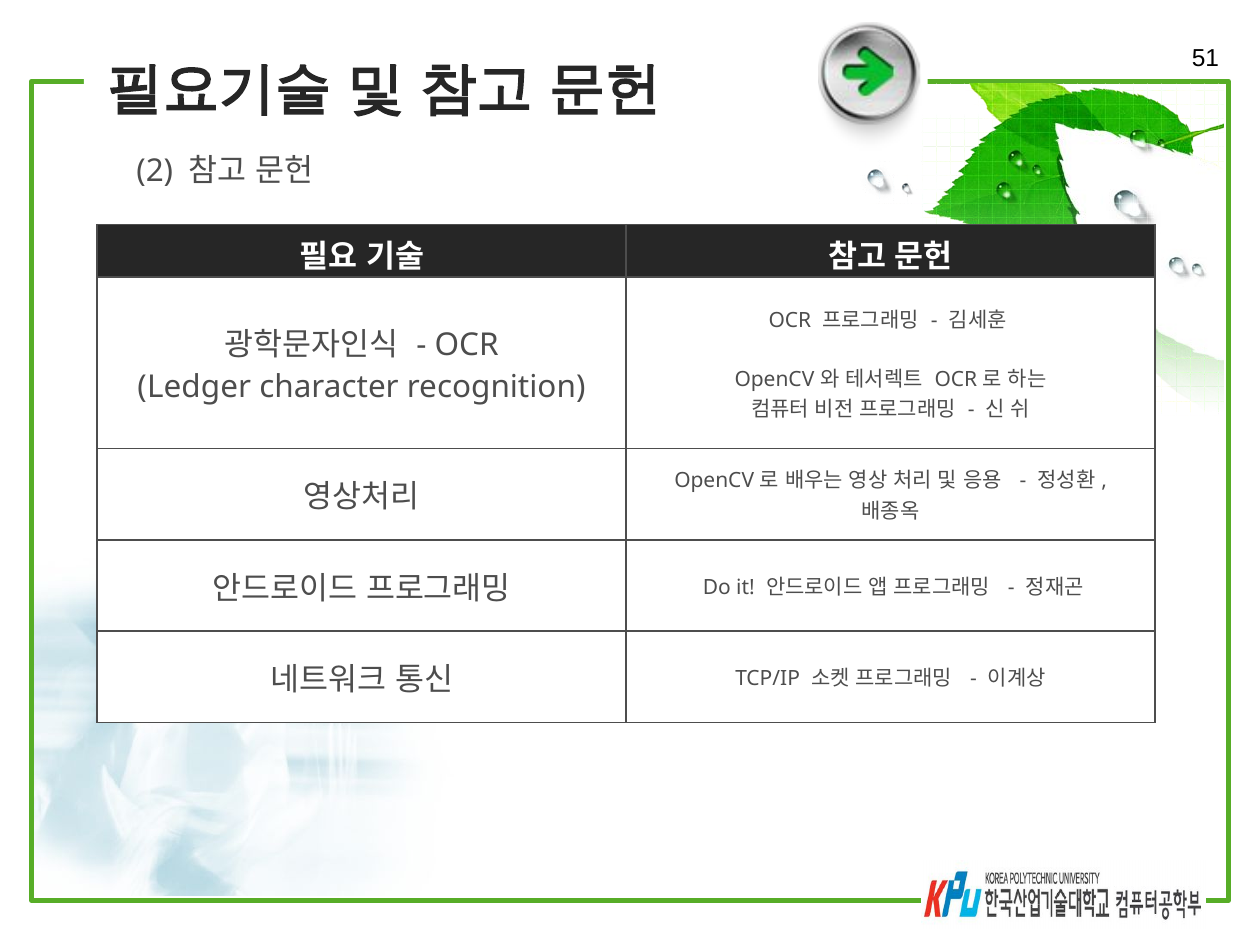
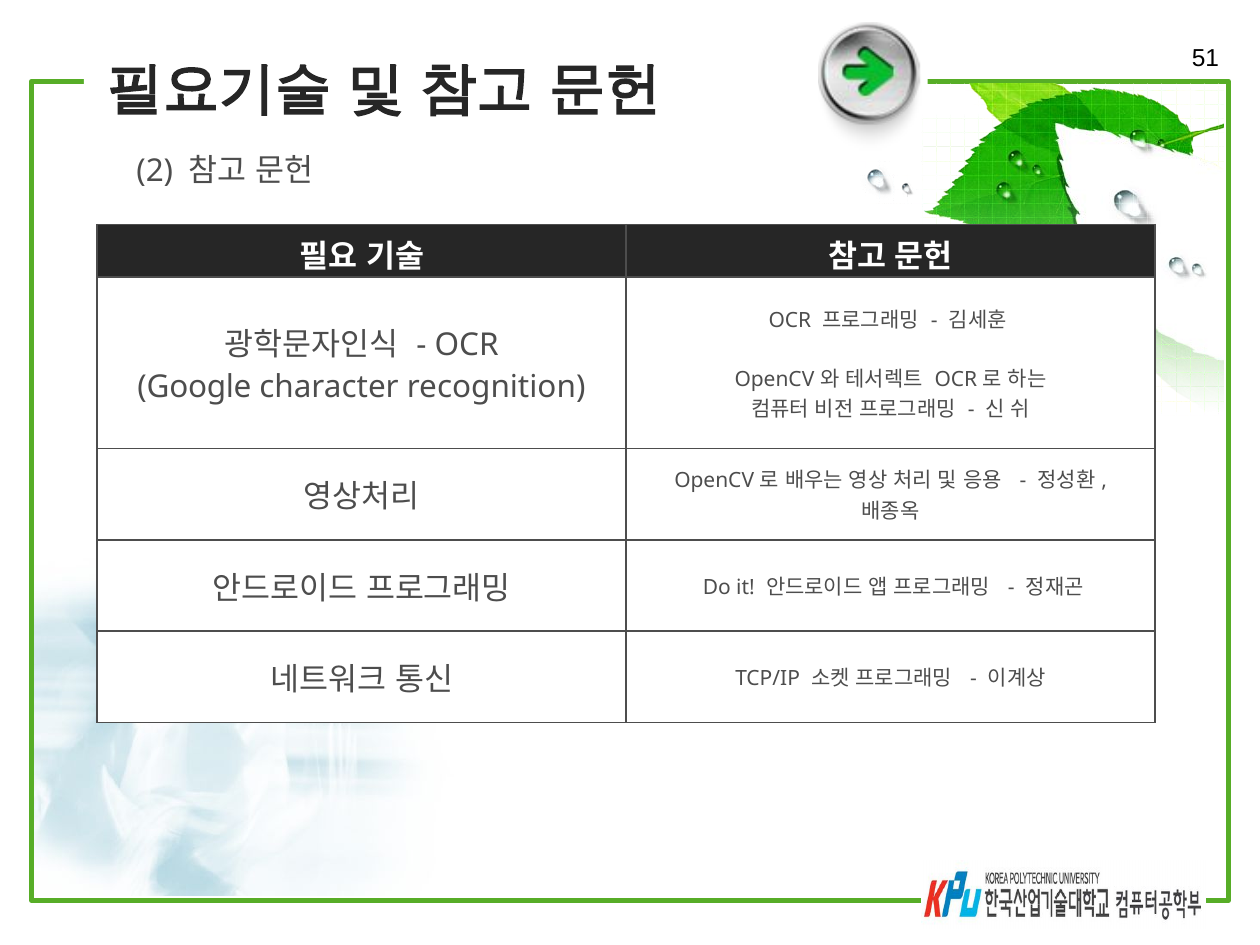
Ledger: Ledger -> Google
